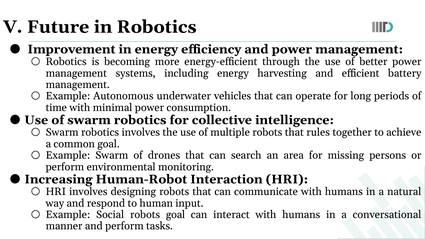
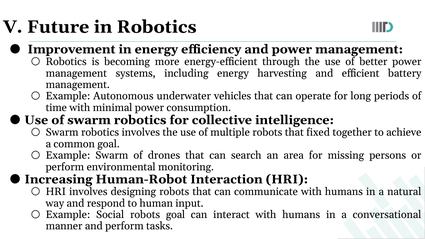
rules: rules -> fixed
